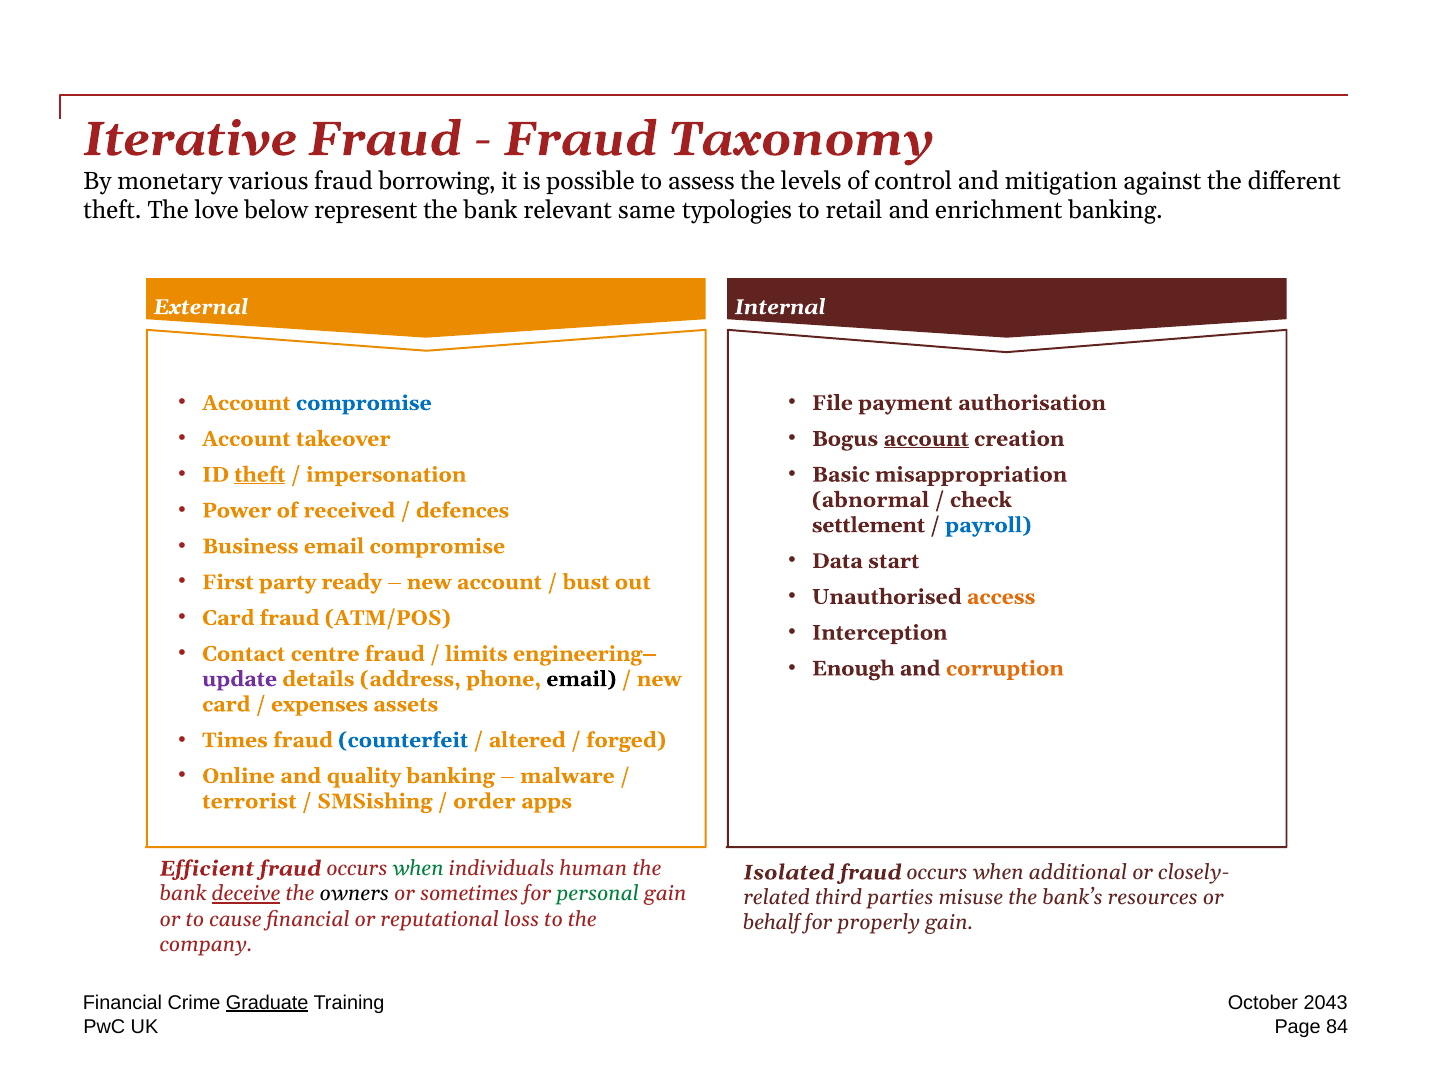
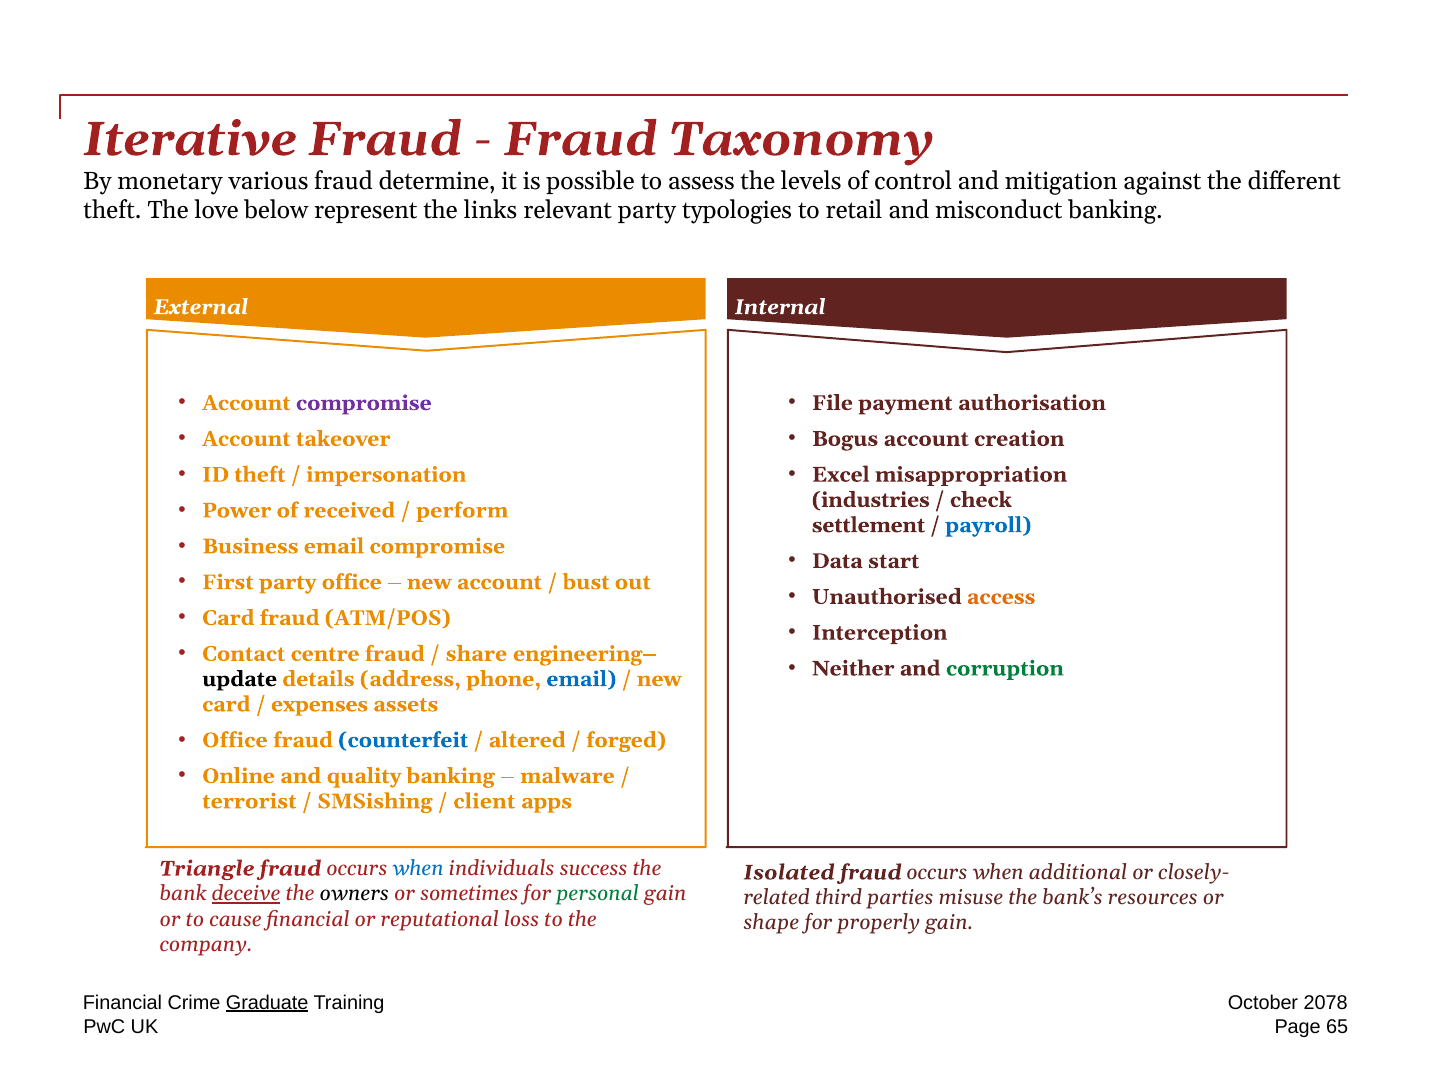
borrowing: borrowing -> determine
represent the bank: bank -> links
relevant same: same -> party
enrichment: enrichment -> misconduct
compromise at (364, 403) colour: blue -> purple
account at (926, 439) underline: present -> none
Basic: Basic -> Excel
theft at (260, 475) underline: present -> none
abnormal: abnormal -> industries
defences: defences -> perform
party ready: ready -> office
limits: limits -> share
Enough: Enough -> Neither
corruption colour: orange -> green
update colour: purple -> black
email at (581, 679) colour: black -> blue
Times at (235, 740): Times -> Office
order: order -> client
Efficient: Efficient -> Triangle
when at (418, 869) colour: green -> blue
human: human -> success
behalf: behalf -> shape
2043: 2043 -> 2078
84: 84 -> 65
